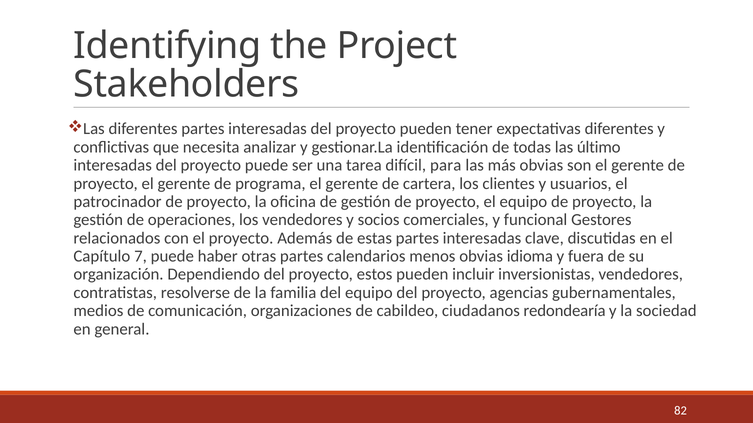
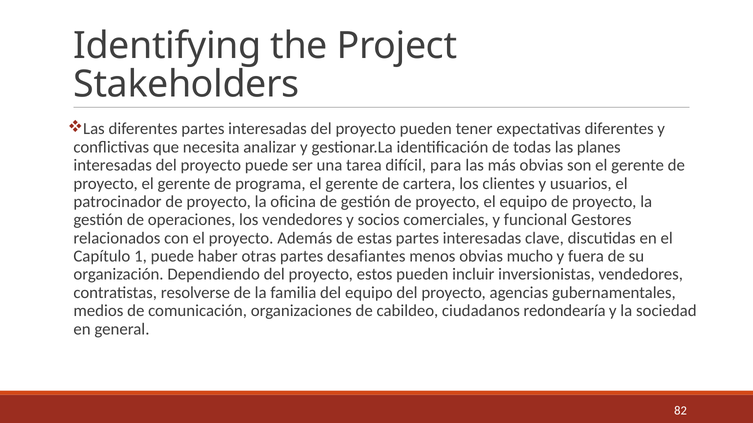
último: último -> planes
7: 7 -> 1
calendarios: calendarios -> desafiantes
idioma: idioma -> mucho
